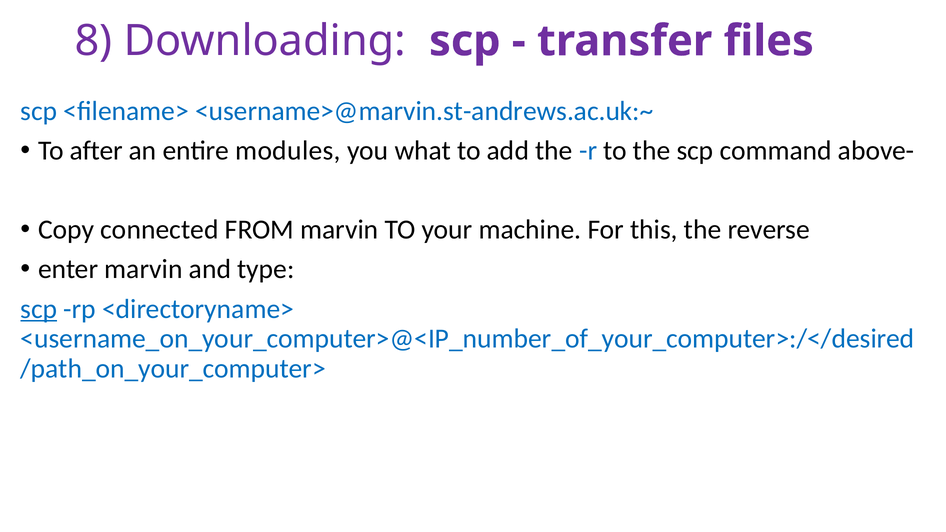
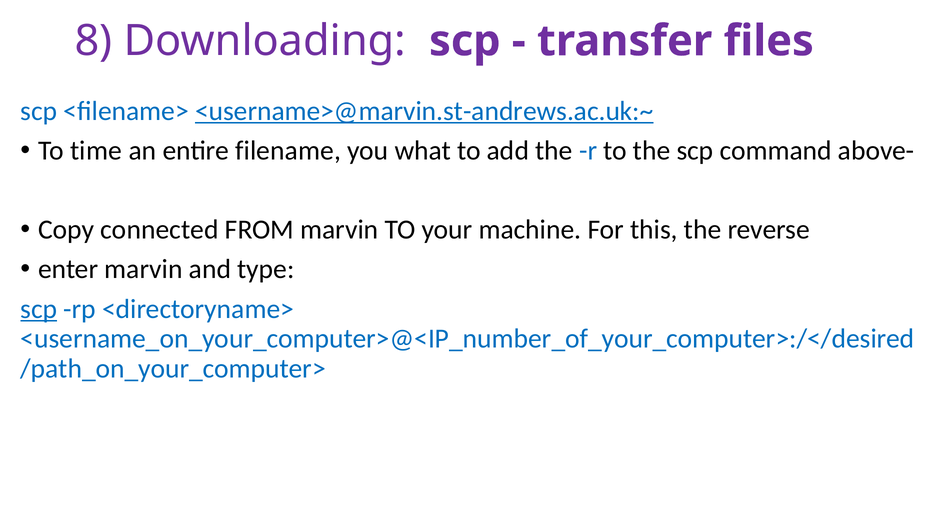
<username>@marvin.st-andrews.ac.uk:~ underline: none -> present
after: after -> time
modules: modules -> filename
